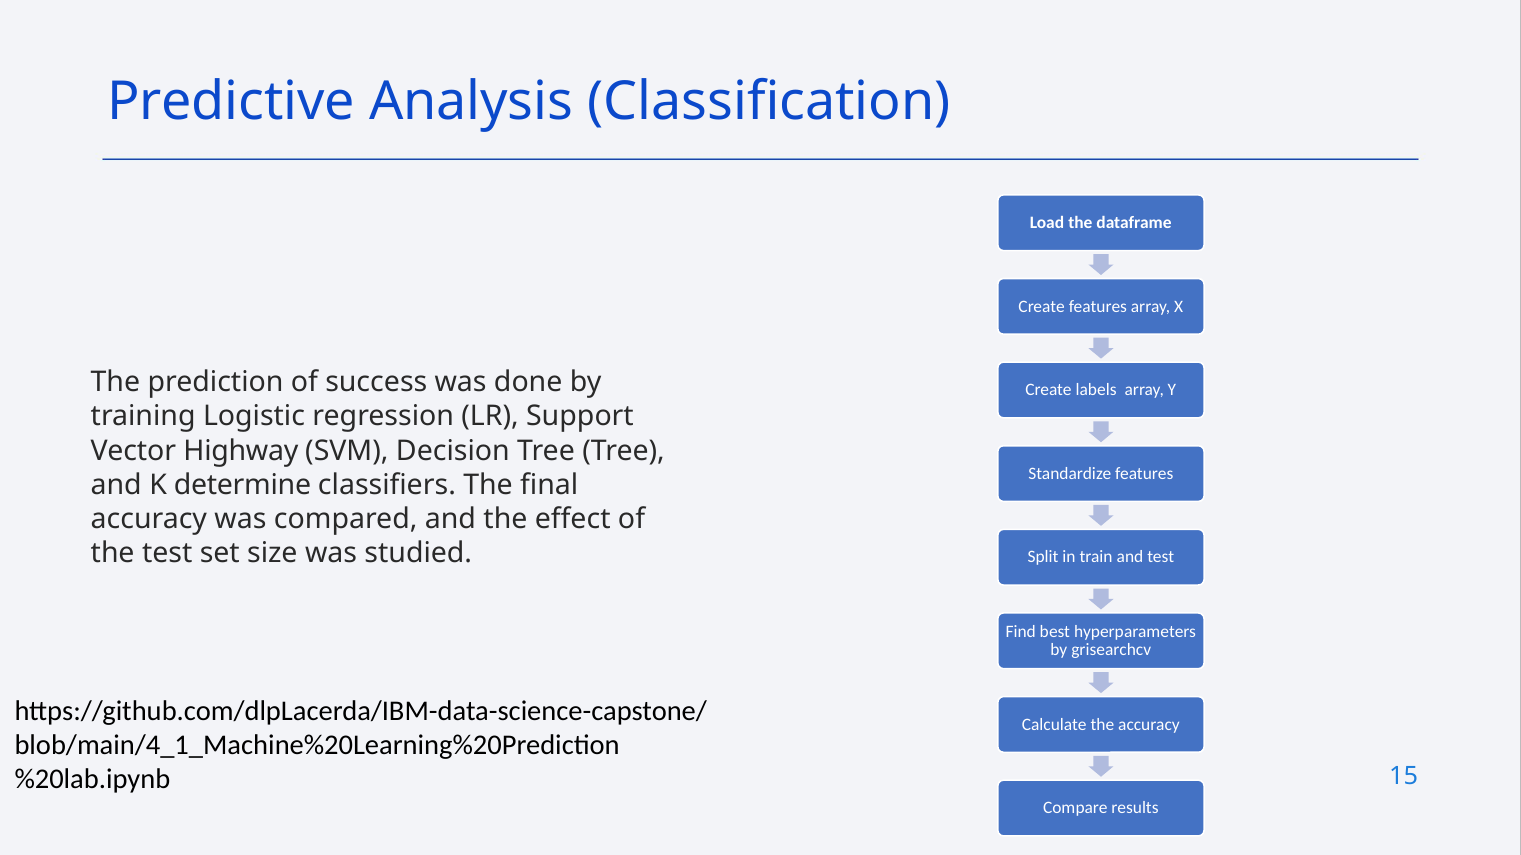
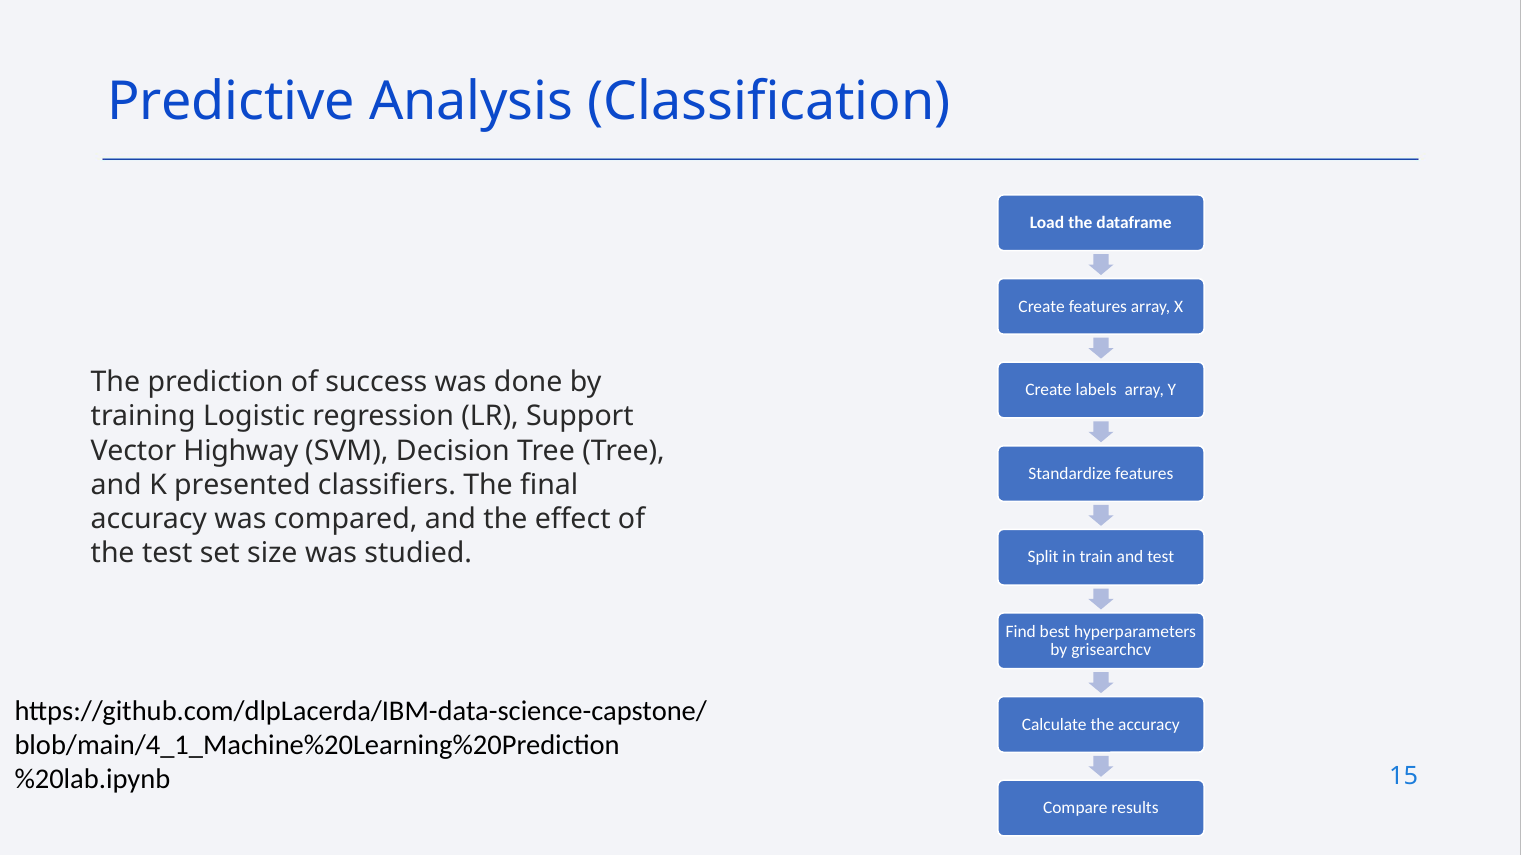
determine: determine -> presented
